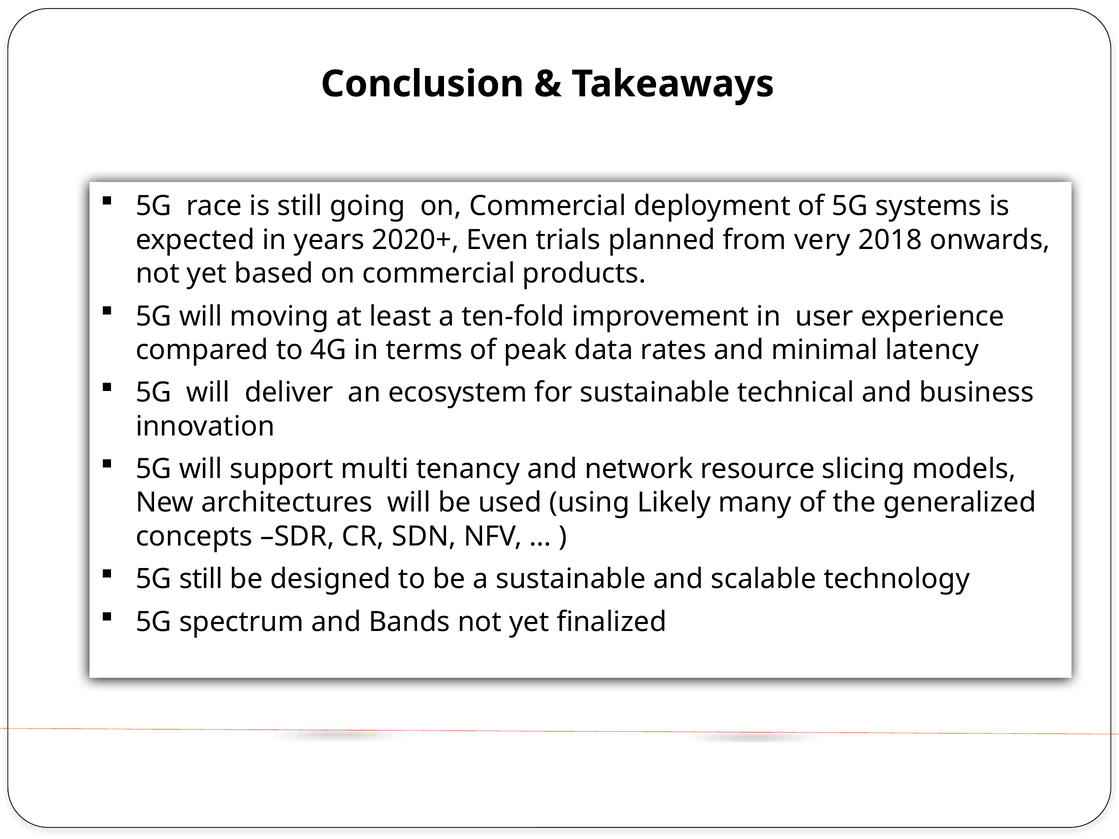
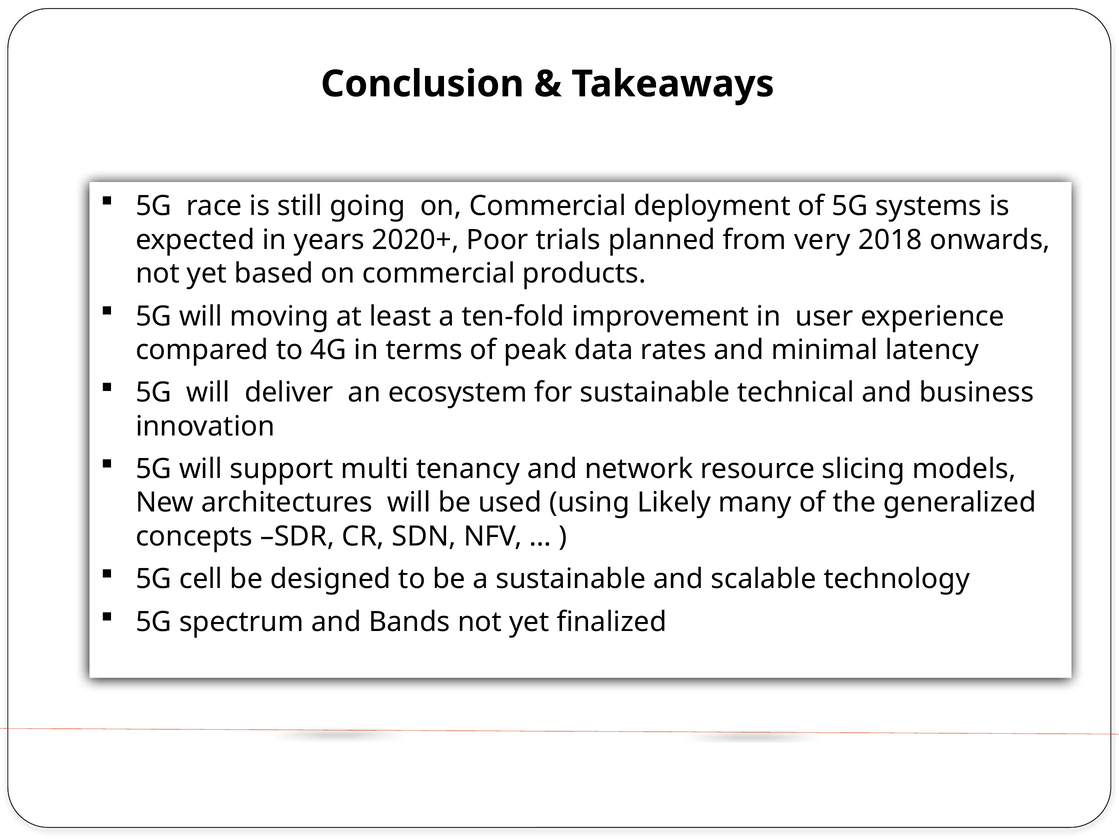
Even: Even -> Poor
5G still: still -> cell
